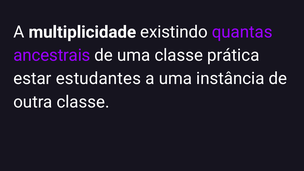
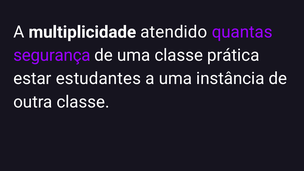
existindo: existindo -> atendido
ancestrais: ancestrais -> segurança
